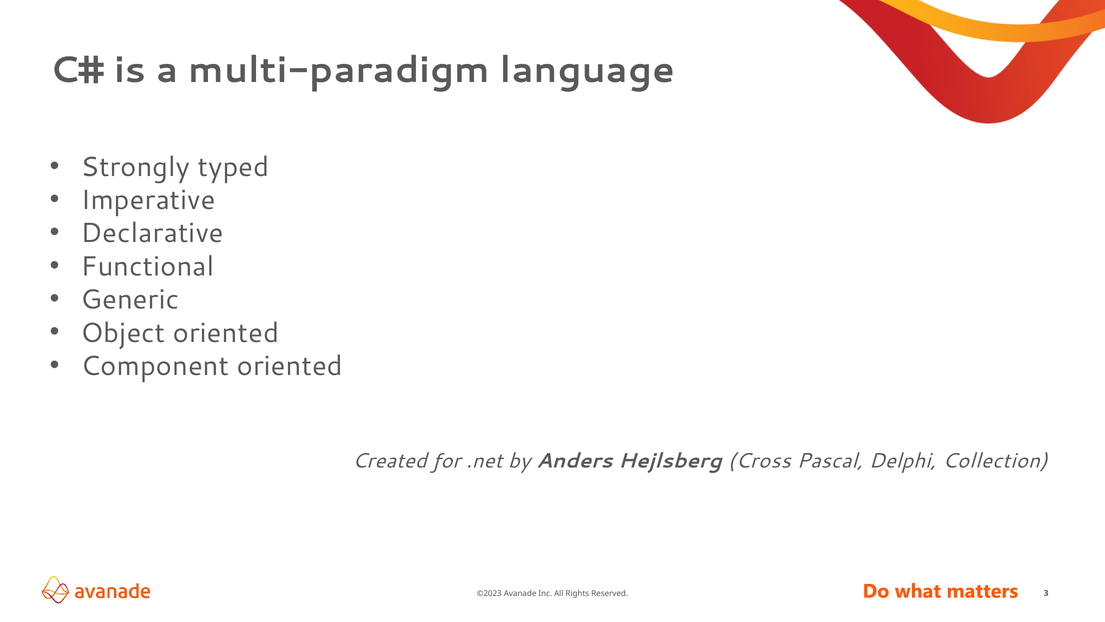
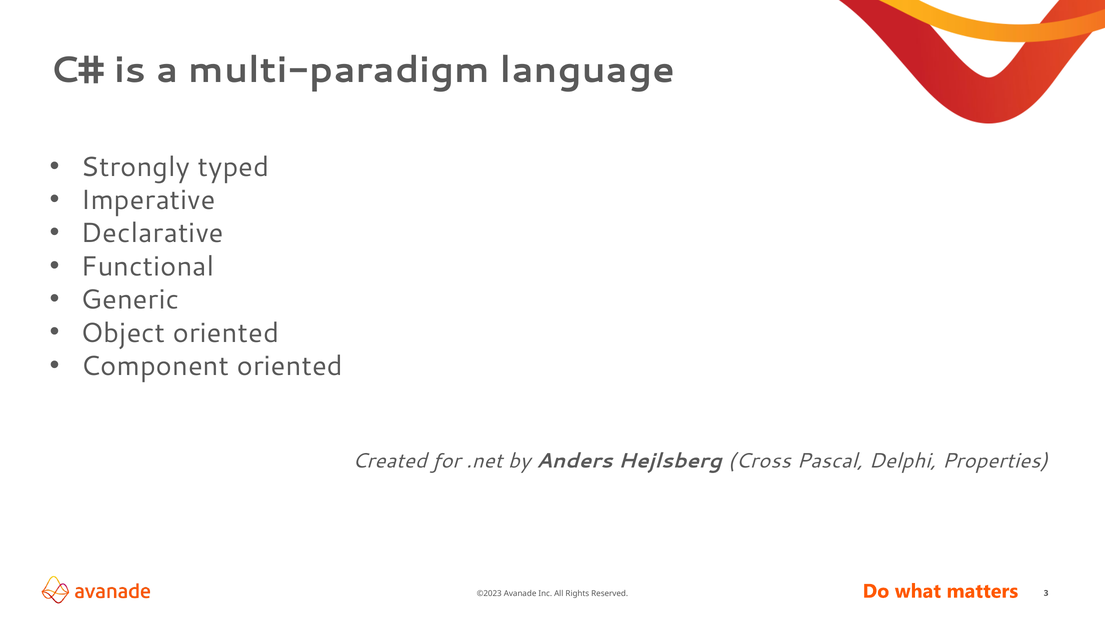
Collection: Collection -> Properties
